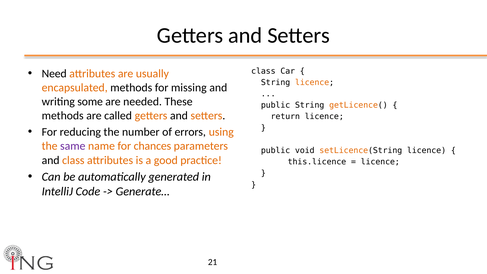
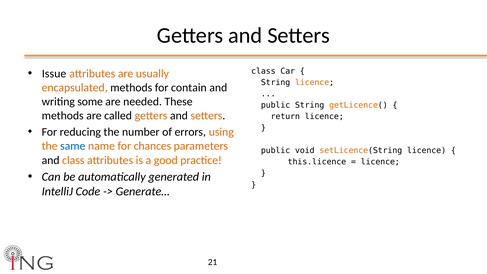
Need: Need -> Issue
missing: missing -> contain
same colour: purple -> blue
